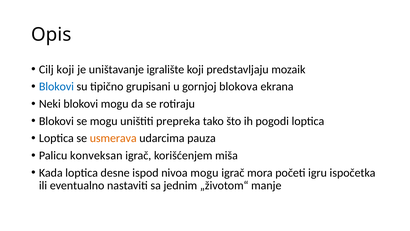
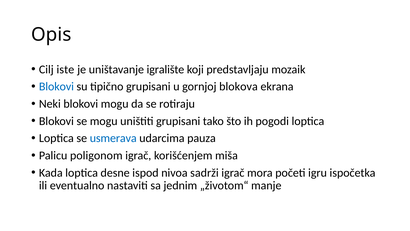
Cilj koji: koji -> iste
uništiti prepreka: prepreka -> grupisani
usmerava colour: orange -> blue
konveksan: konveksan -> poligonom
nivoa mogu: mogu -> sadrži
